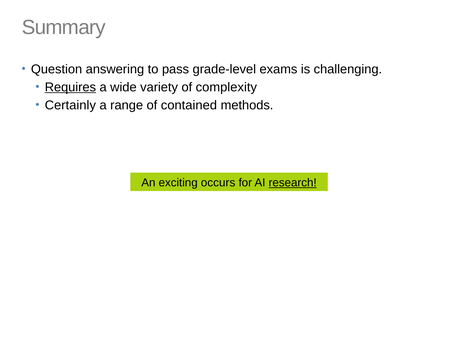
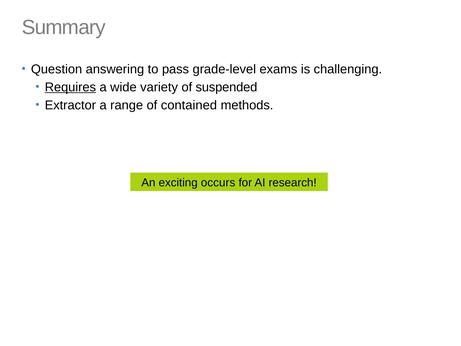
complexity: complexity -> suspended
Certainly: Certainly -> Extractor
research underline: present -> none
